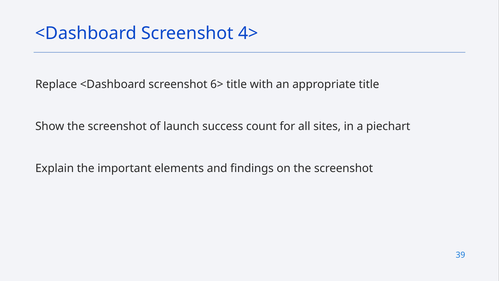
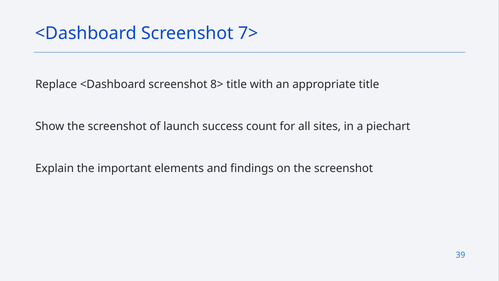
4>: 4> -> 7>
6>: 6> -> 8>
